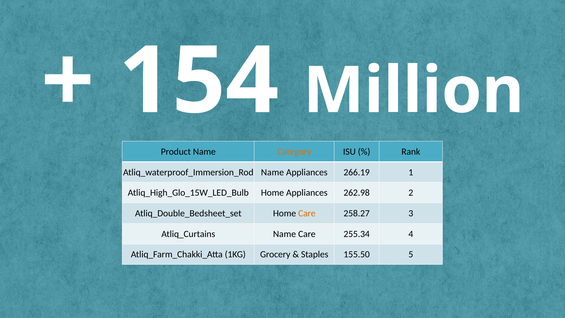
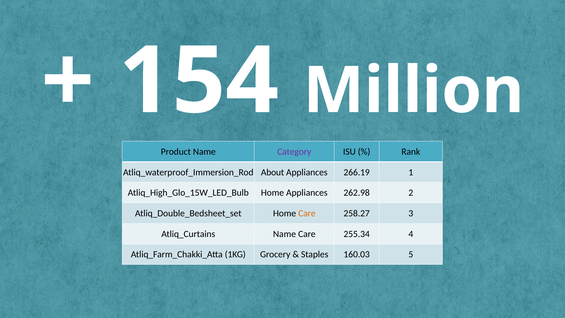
Category colour: orange -> purple
Name at (272, 172): Name -> About
155.50: 155.50 -> 160.03
